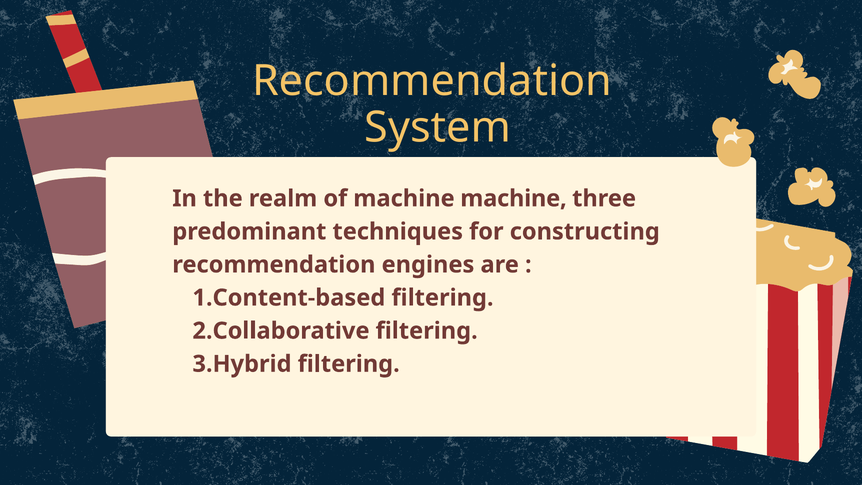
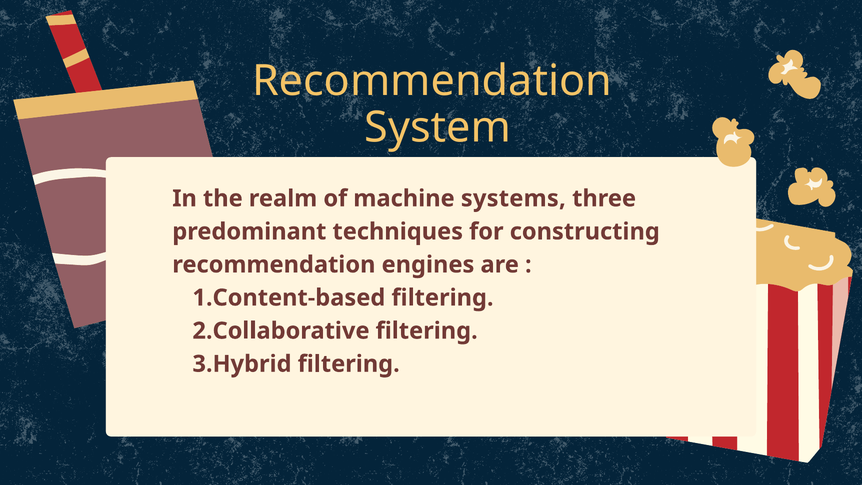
machine machine: machine -> systems
